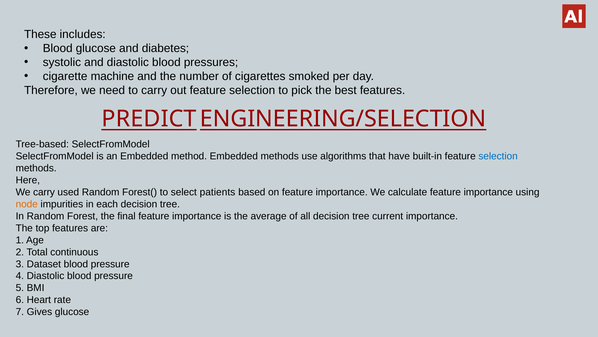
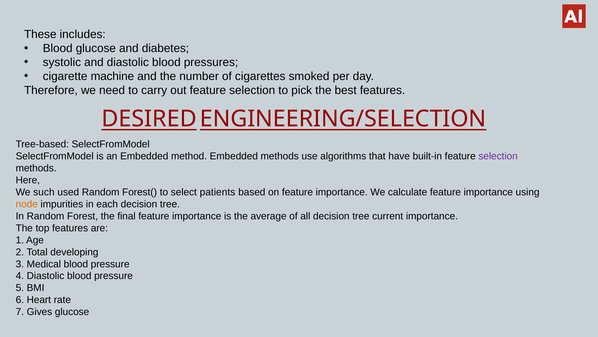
PREDICT: PREDICT -> DESIRED
selection at (498, 156) colour: blue -> purple
We carry: carry -> such
continuous: continuous -> developing
Dataset: Dataset -> Medical
